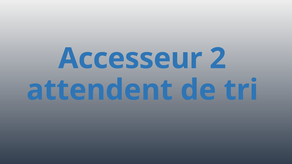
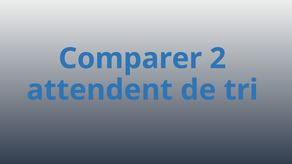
Accesseur: Accesseur -> Comparer
